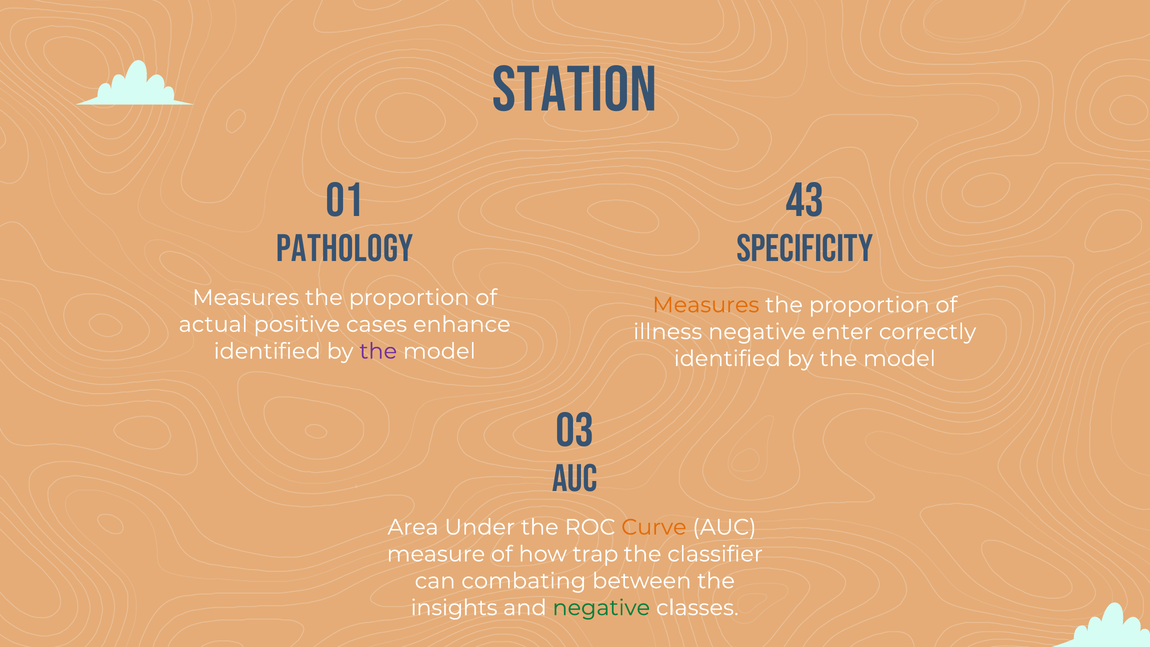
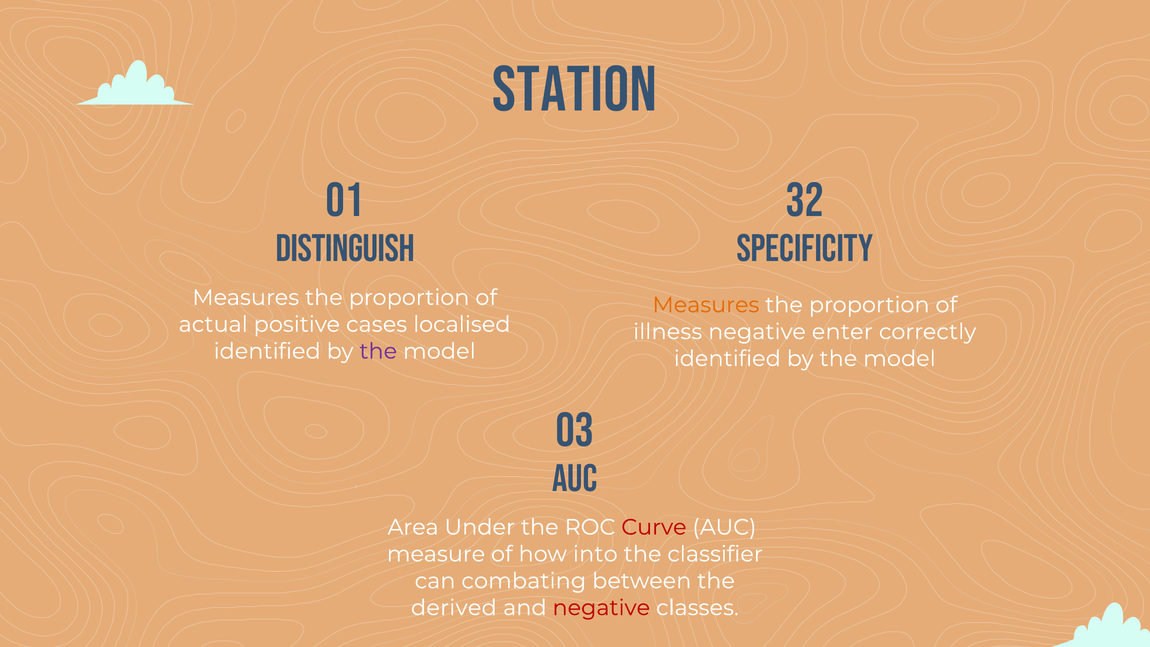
43: 43 -> 32
PATHOLOGY: PATHOLOGY -> DISTINGUISH
enhance: enhance -> localised
Curve colour: orange -> red
trap: trap -> into
insights: insights -> derived
negative at (601, 608) colour: green -> red
